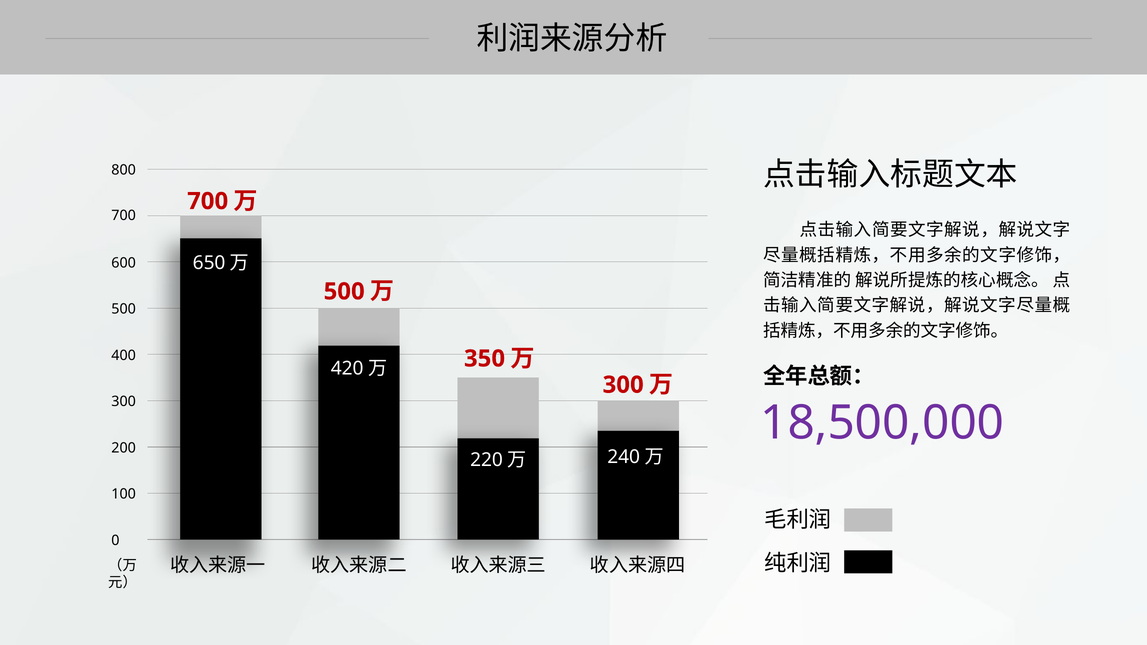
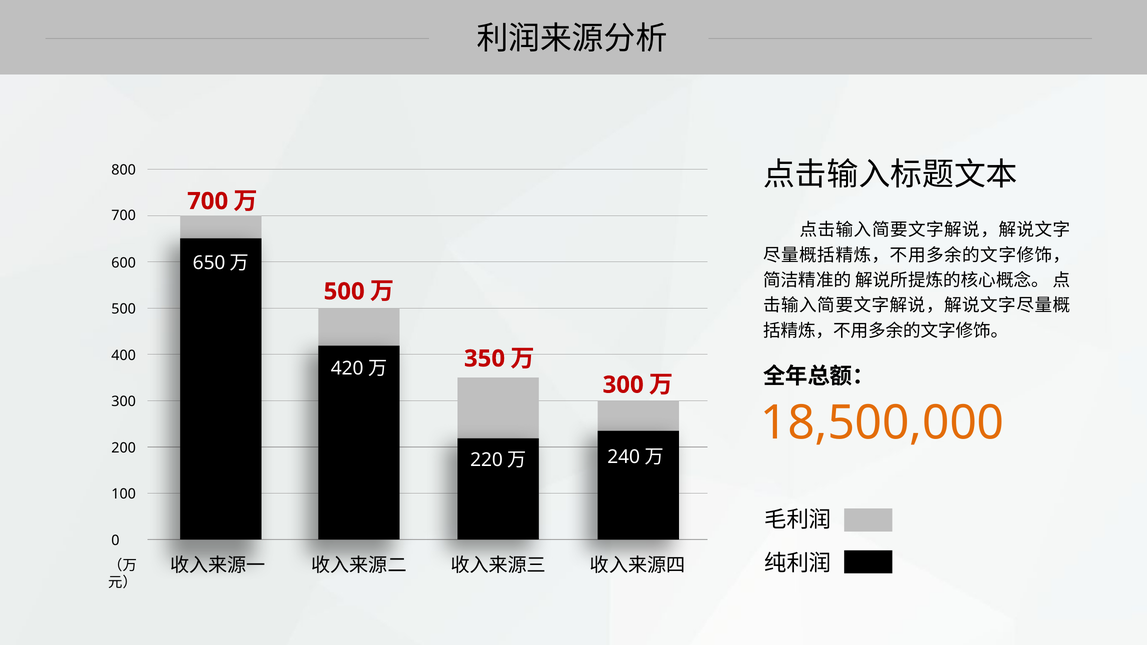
18,500,000 colour: purple -> orange
